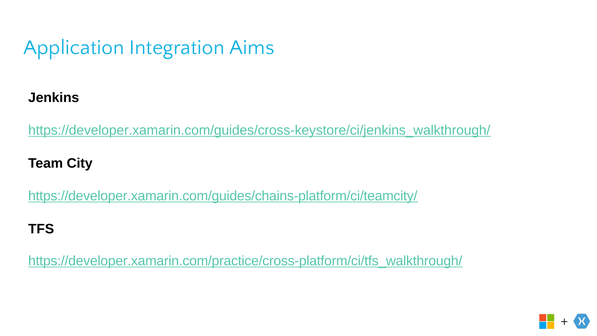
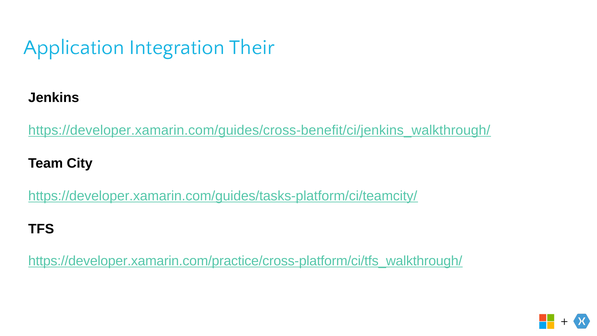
Aims: Aims -> Their
https://developer.xamarin.com/guides/cross-keystore/ci/jenkins_walkthrough/: https://developer.xamarin.com/guides/cross-keystore/ci/jenkins_walkthrough/ -> https://developer.xamarin.com/guides/cross-benefit/ci/jenkins_walkthrough/
https://developer.xamarin.com/guides/chains-platform/ci/teamcity/: https://developer.xamarin.com/guides/chains-platform/ci/teamcity/ -> https://developer.xamarin.com/guides/tasks-platform/ci/teamcity/
